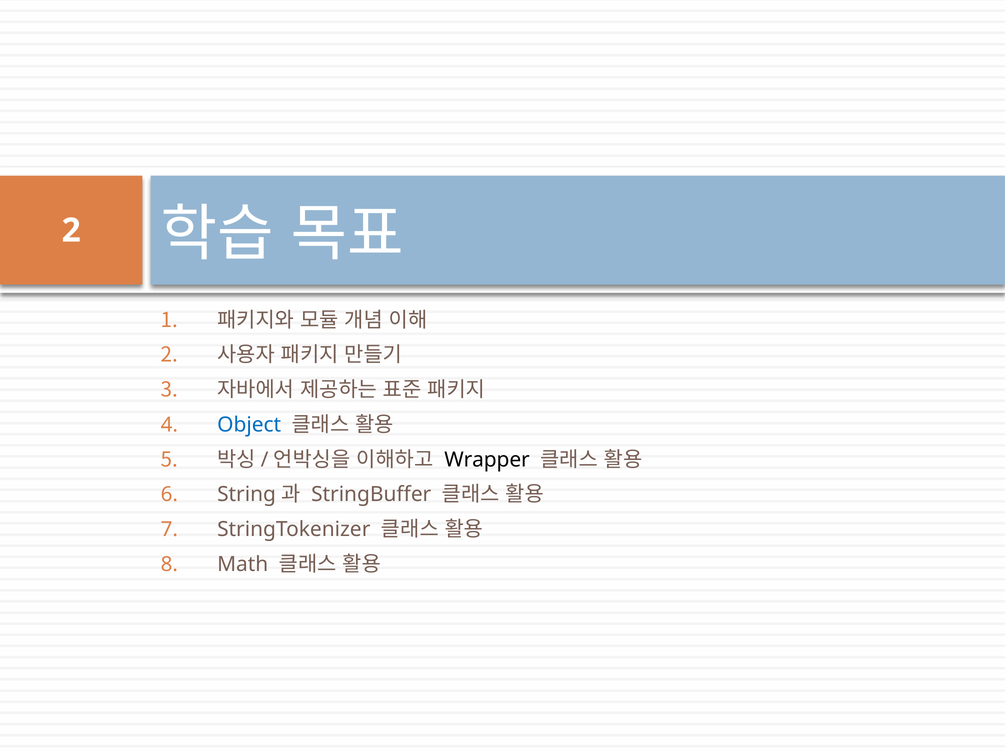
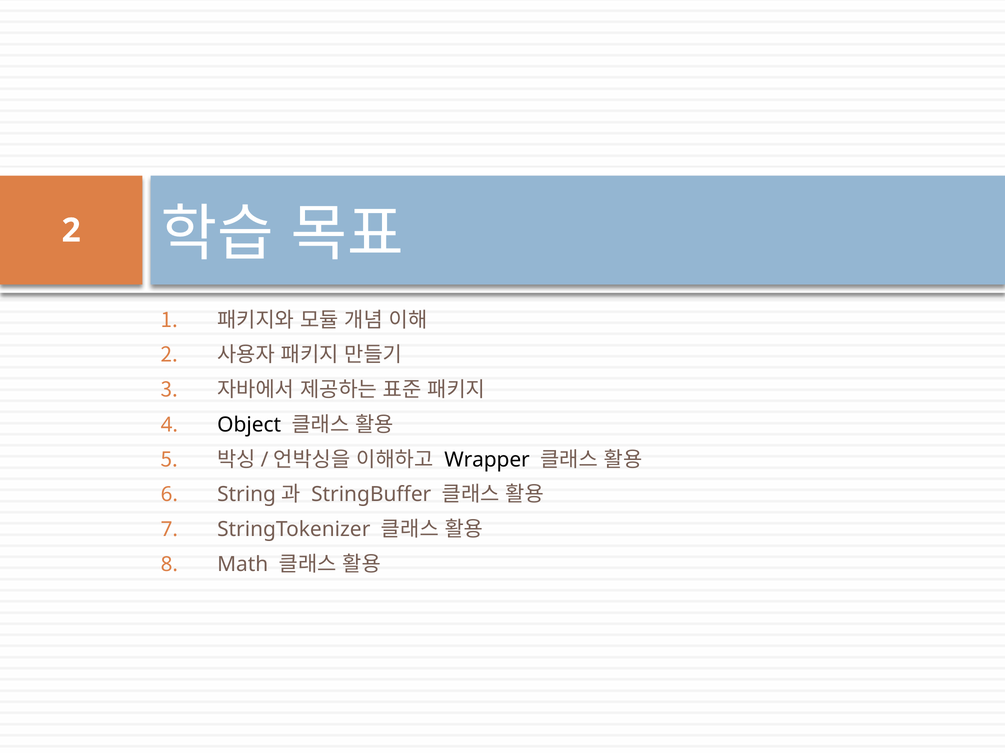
Object colour: blue -> black
